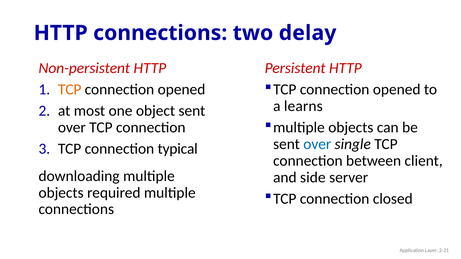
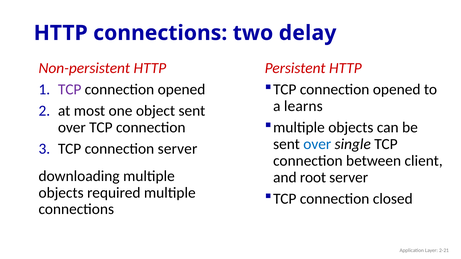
TCP at (70, 90) colour: orange -> purple
connection typical: typical -> server
side: side -> root
